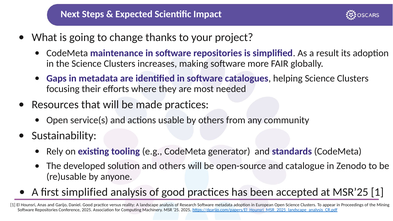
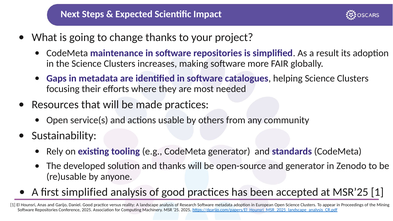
and others: others -> thanks
and catalogue: catalogue -> generator
